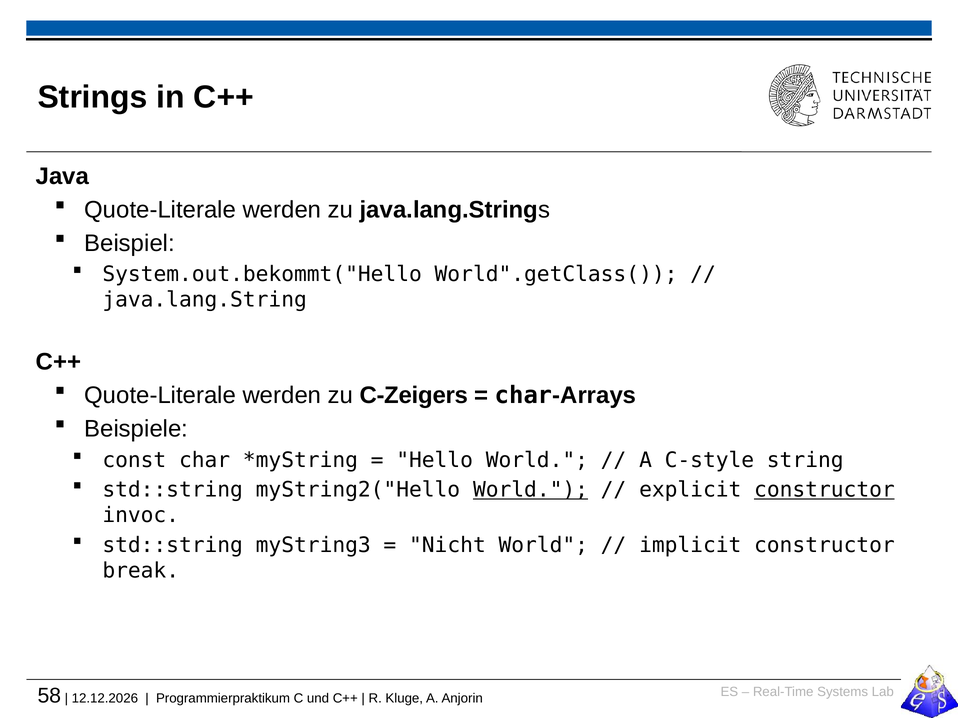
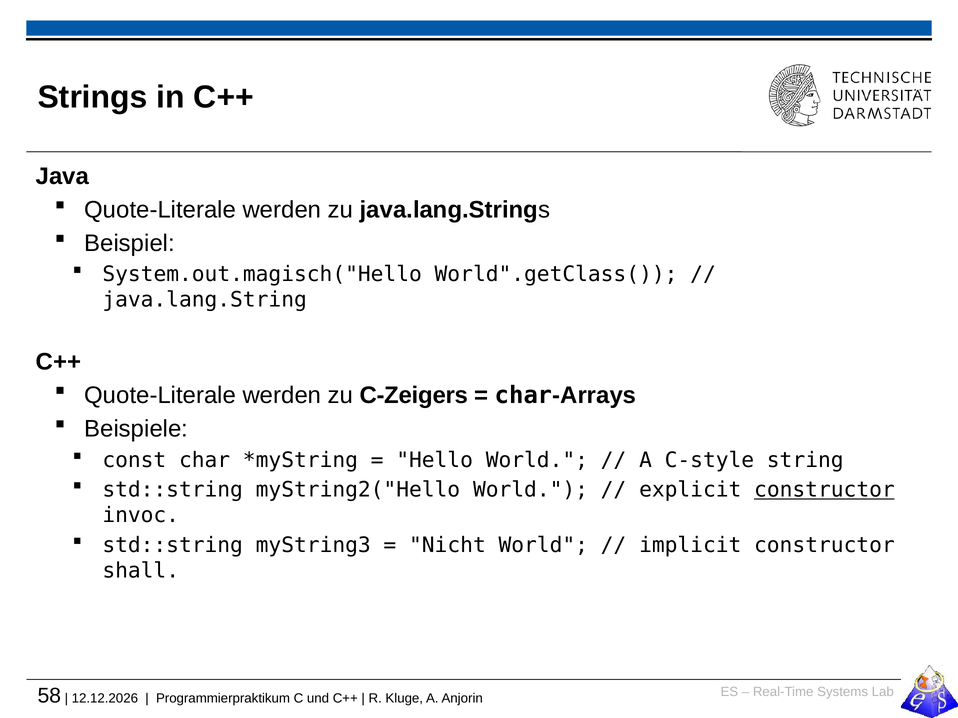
System.out.bekommt("Hello: System.out.bekommt("Hello -> System.out.magisch("Hello
World at (531, 490) underline: present -> none
break: break -> shall
